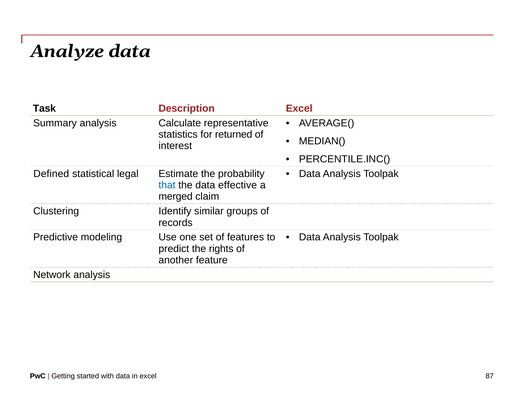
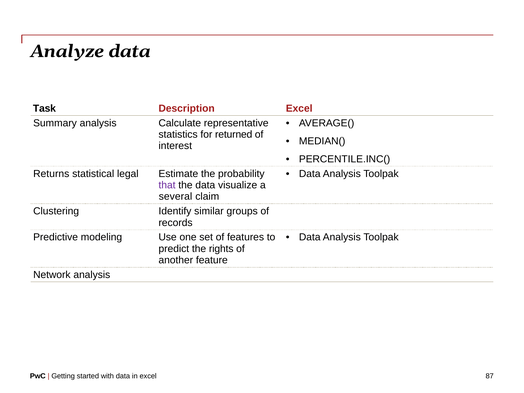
Defined: Defined -> Returns
that colour: blue -> purple
effective: effective -> visualize
merged: merged -> several
